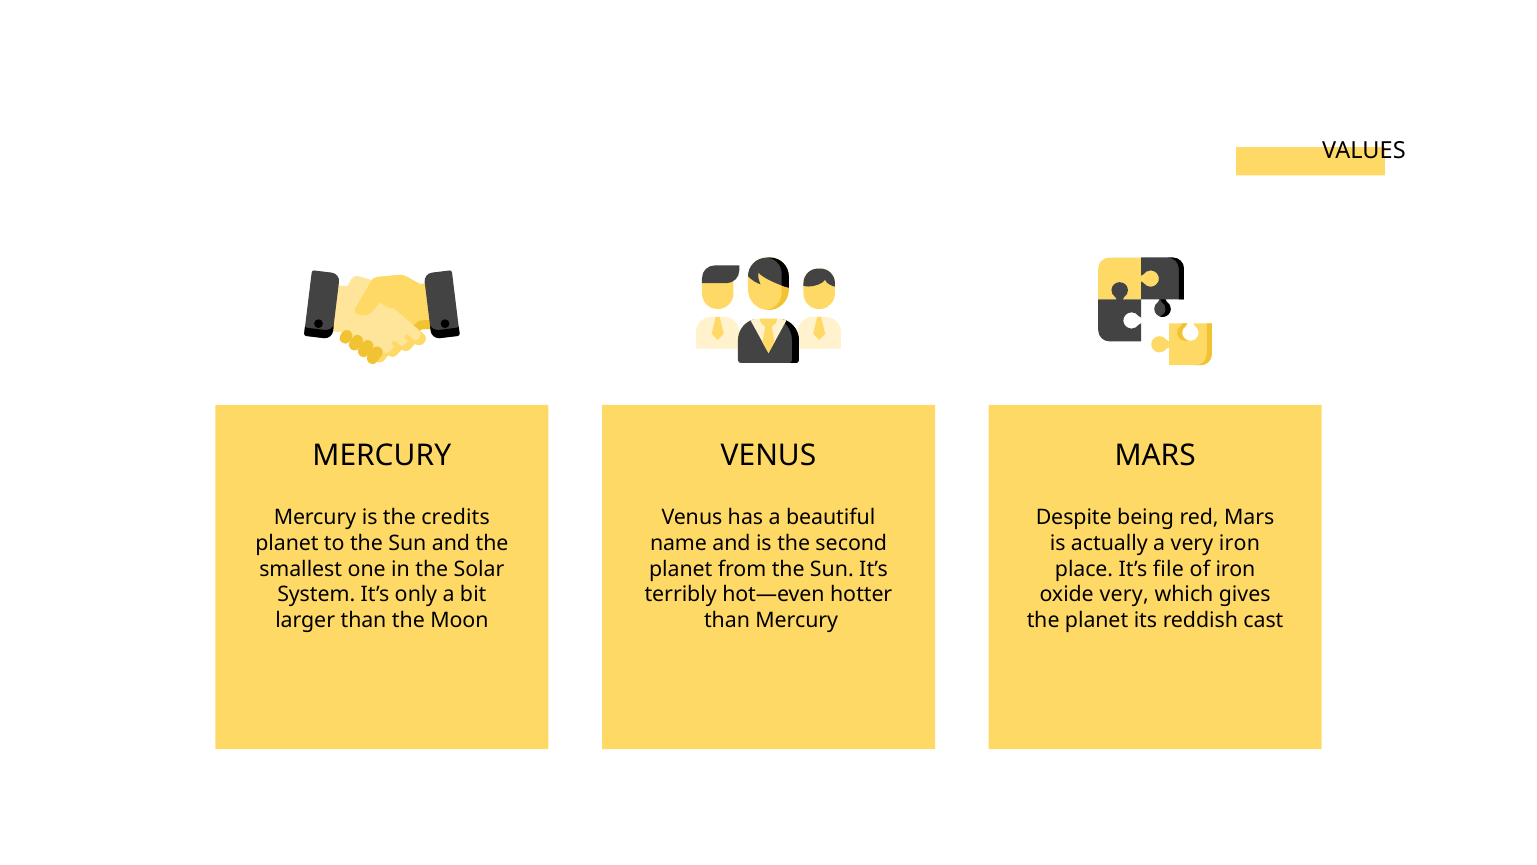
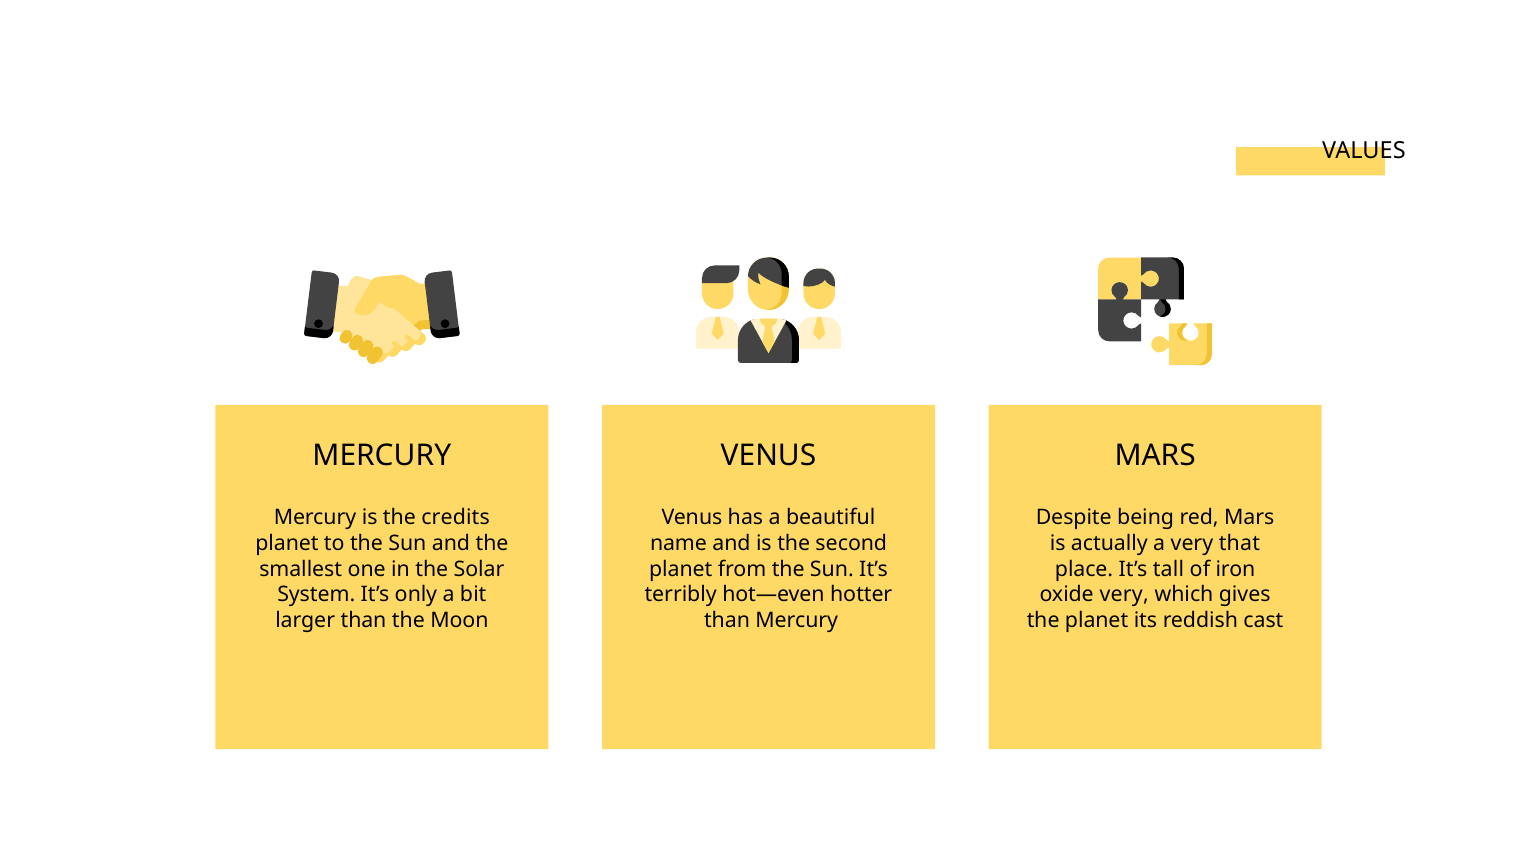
very iron: iron -> that
file: file -> tall
